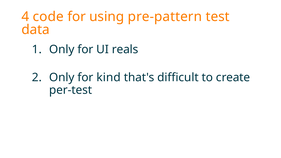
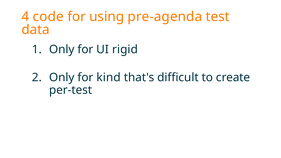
pre-pattern: pre-pattern -> pre-agenda
reals: reals -> rigid
